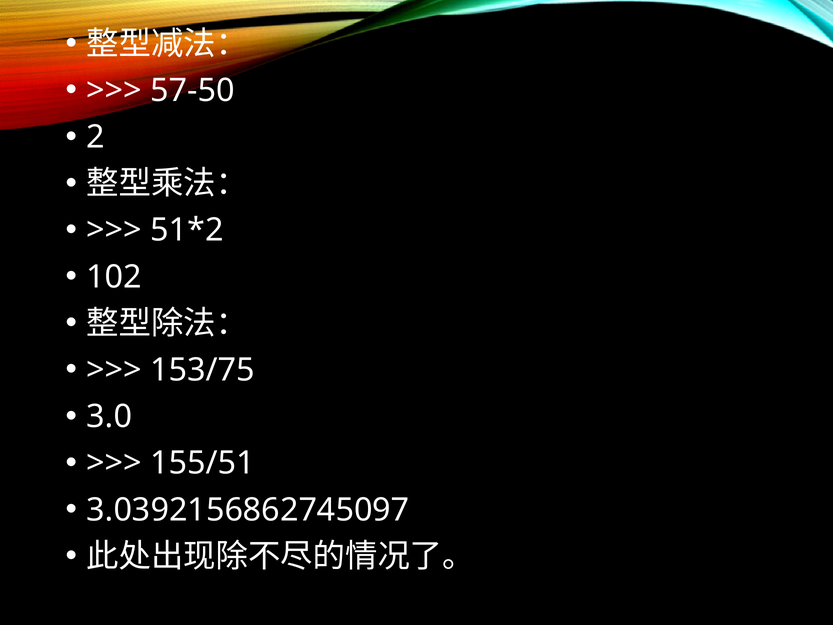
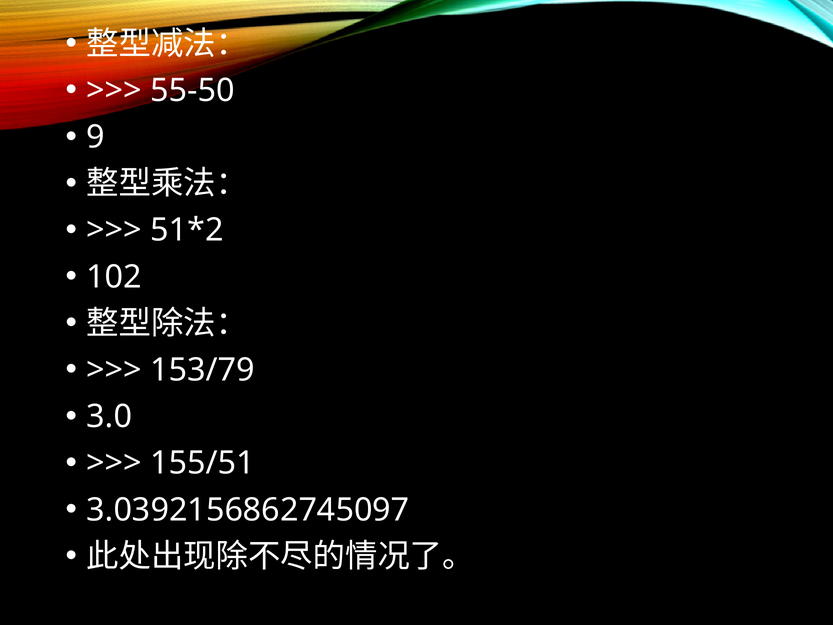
57-50: 57-50 -> 55-50
2: 2 -> 9
153/75: 153/75 -> 153/79
